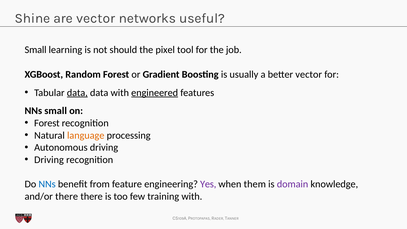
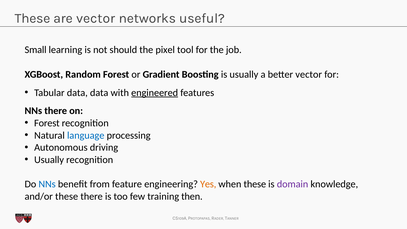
Shine at (32, 18): Shine -> These
data at (77, 93) underline: present -> none
NNs small: small -> there
language colour: orange -> blue
Driving at (49, 160): Driving -> Usually
Yes colour: purple -> orange
when them: them -> these
and/or there: there -> these
training with: with -> then
